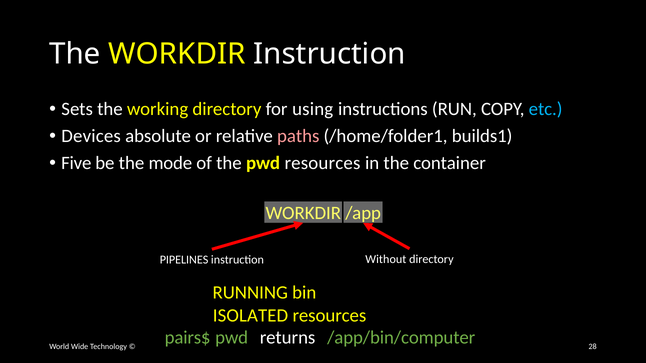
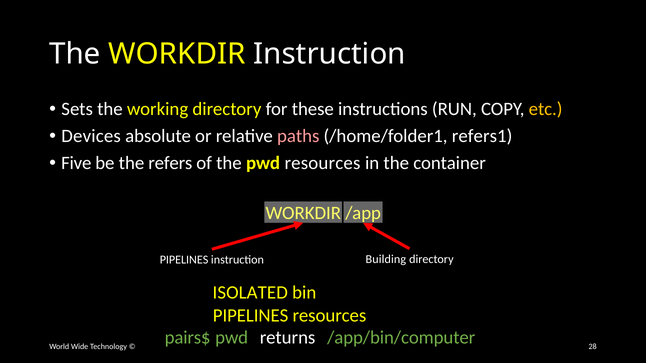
using: using -> these
etc colour: light blue -> yellow
builds1: builds1 -> refers1
mode: mode -> refers
Without: Without -> Building
RUNNING: RUNNING -> ISOLATED
ISOLATED at (251, 316): ISOLATED -> PIPELINES
